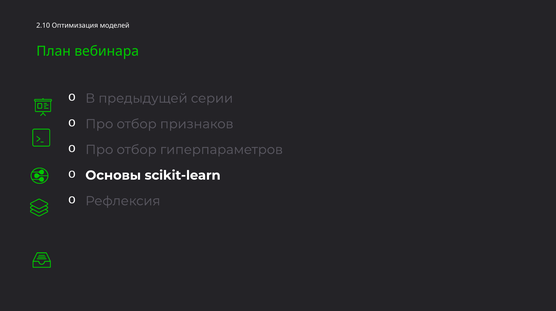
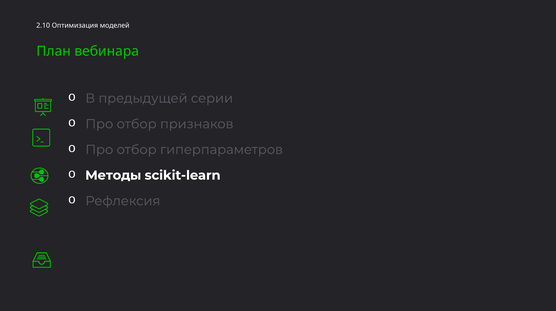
Основы: Основы -> Методы
